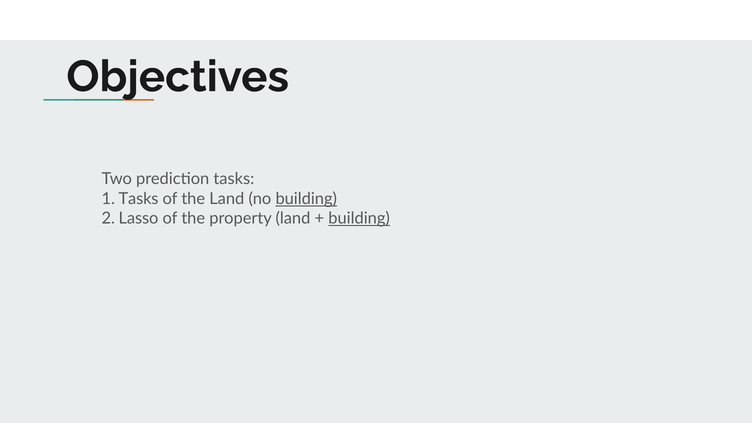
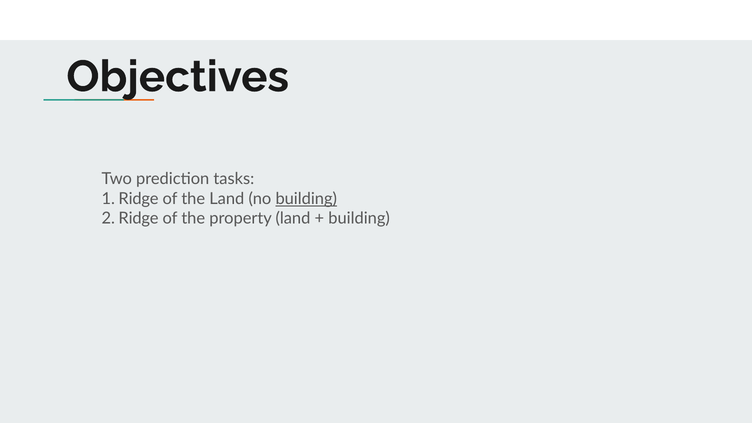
1 Tasks: Tasks -> Ridge
2 Lasso: Lasso -> Ridge
building at (359, 218) underline: present -> none
